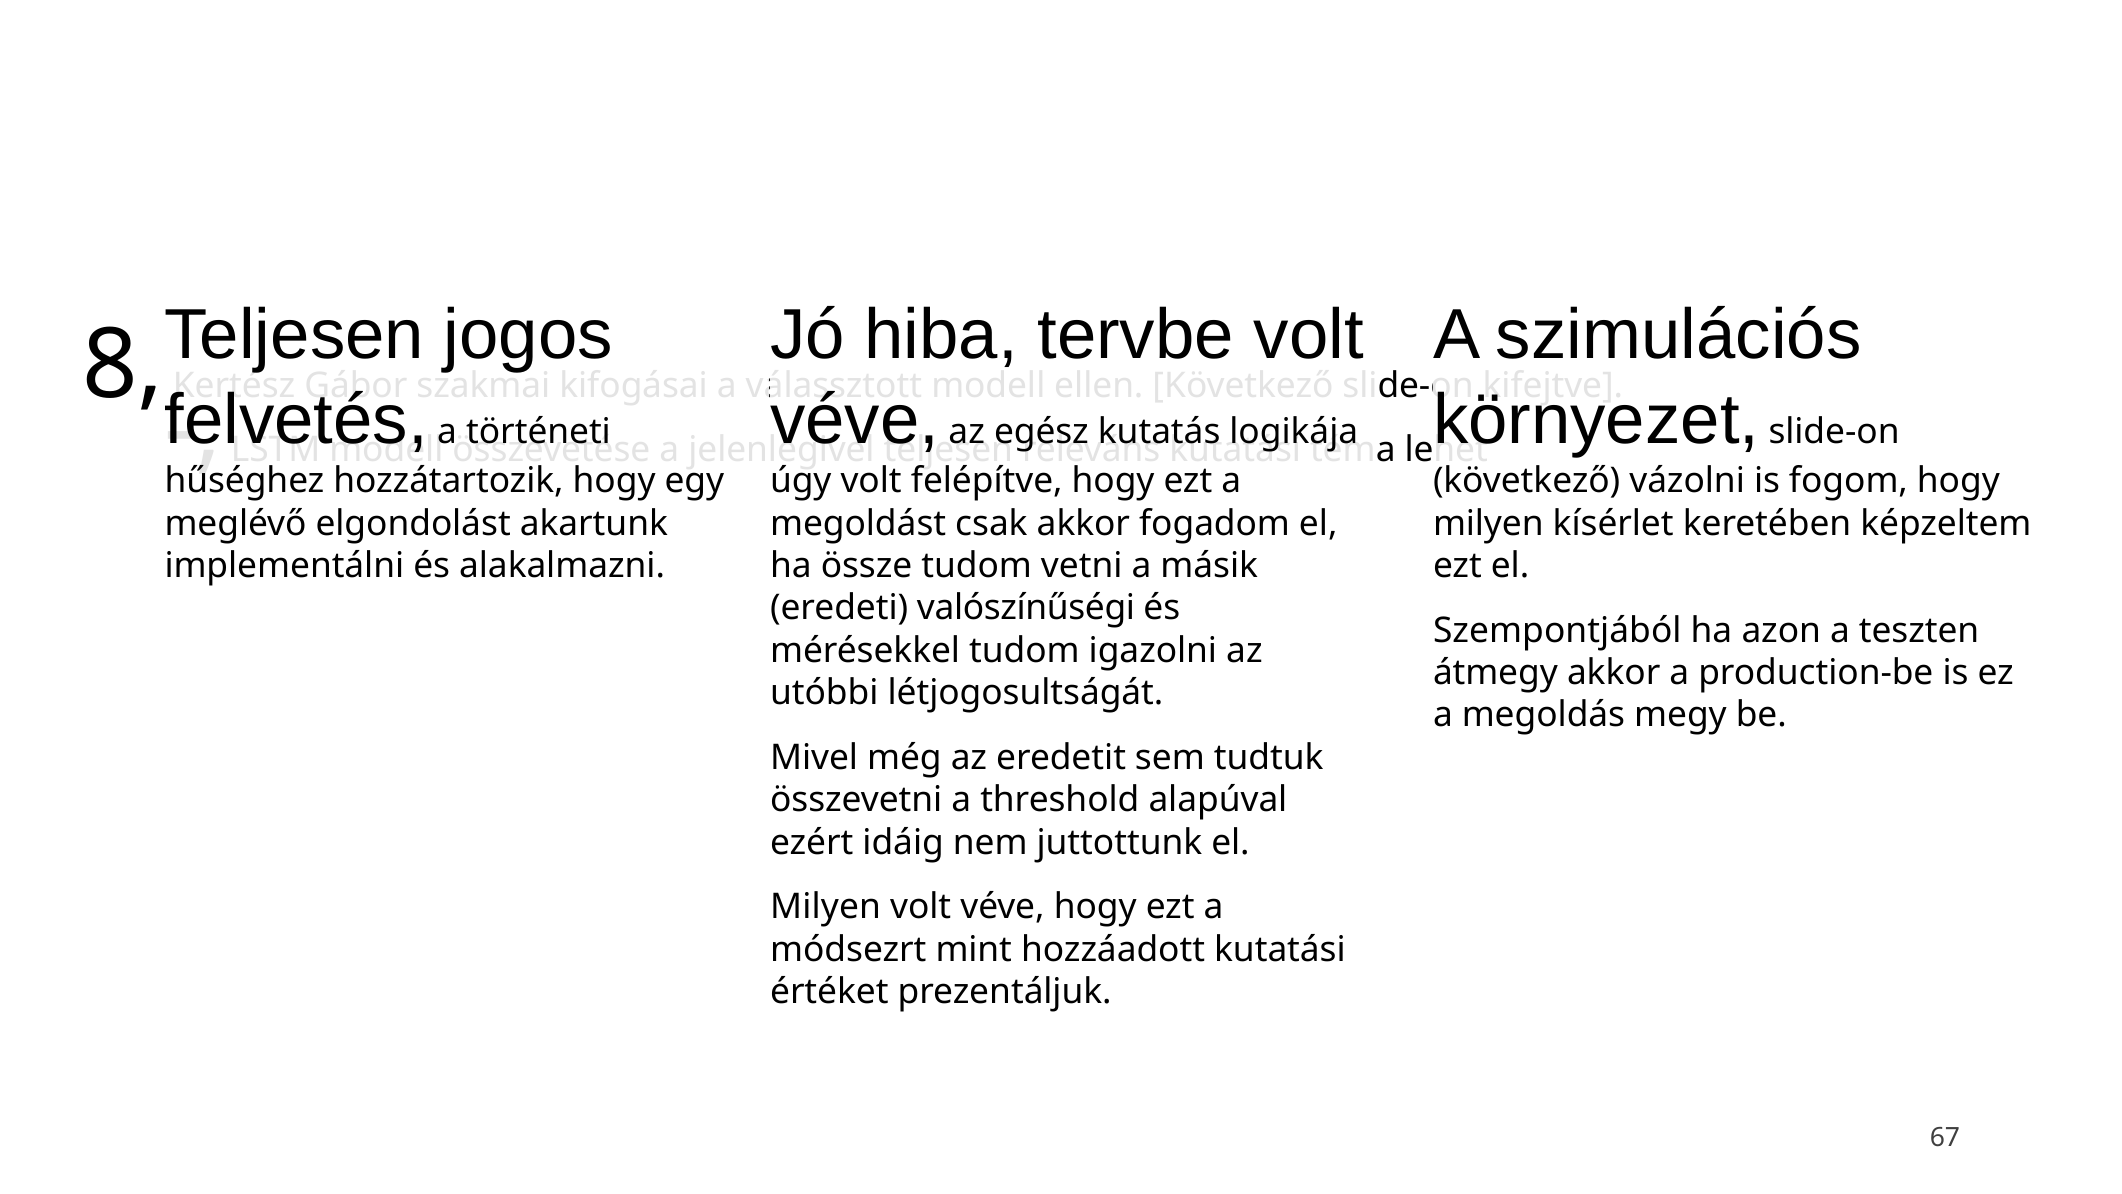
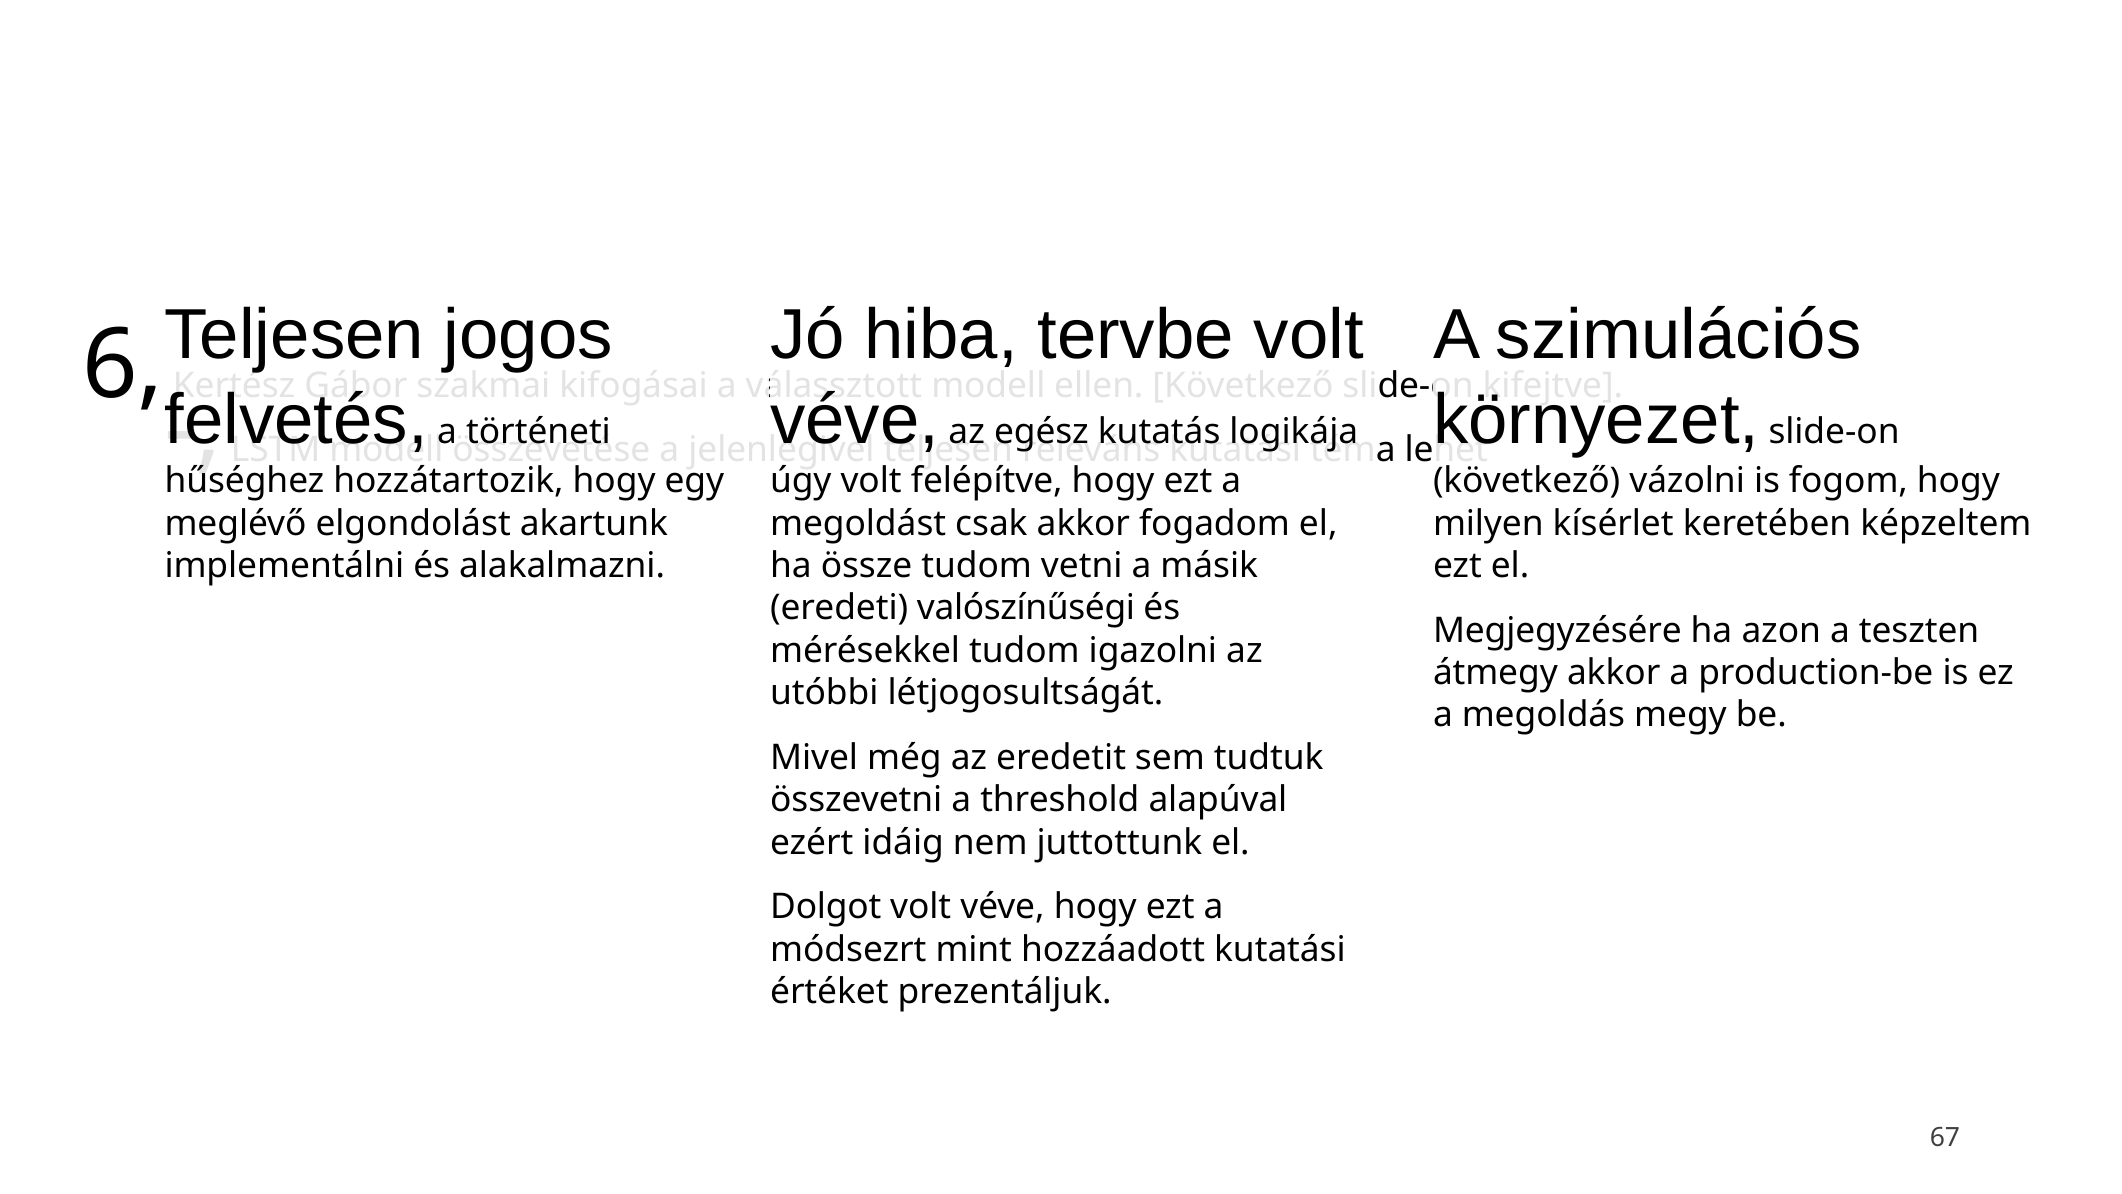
8: 8 -> 6
Szempontjából: Szempontjából -> Megjegyzésére
Milyen at (826, 907): Milyen -> Dolgot
